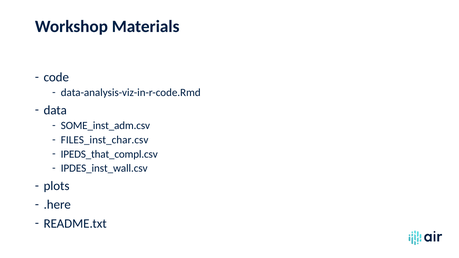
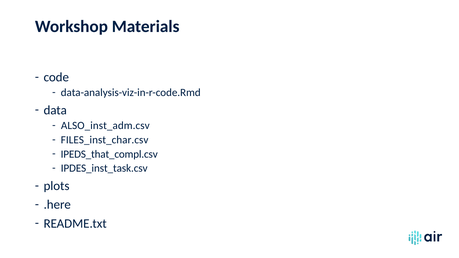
SOME_inst_adm.csv: SOME_inst_adm.csv -> ALSO_inst_adm.csv
IPDES_inst_wall.csv: IPDES_inst_wall.csv -> IPDES_inst_task.csv
